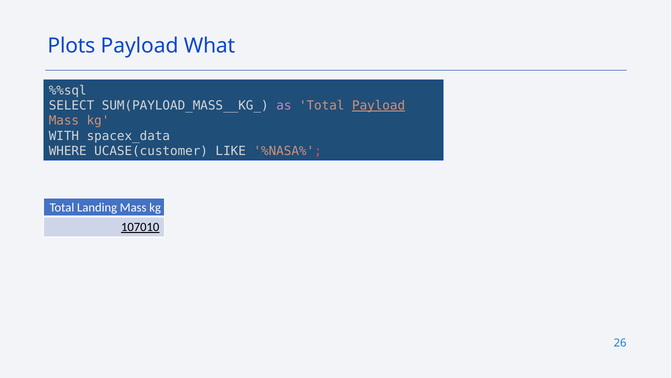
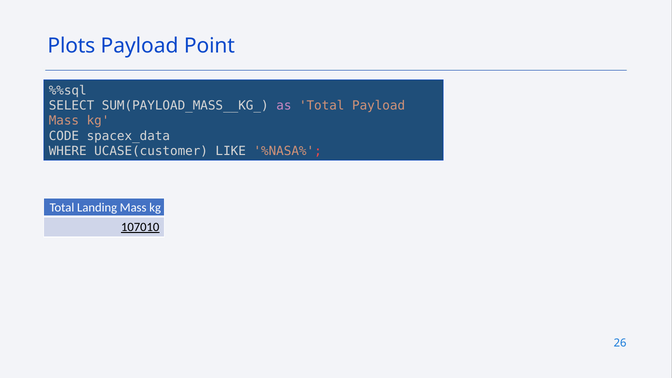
What: What -> Point
Payload at (379, 106) underline: present -> none
WITH: WITH -> CODE
